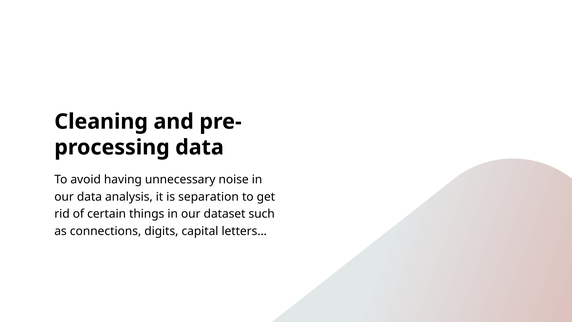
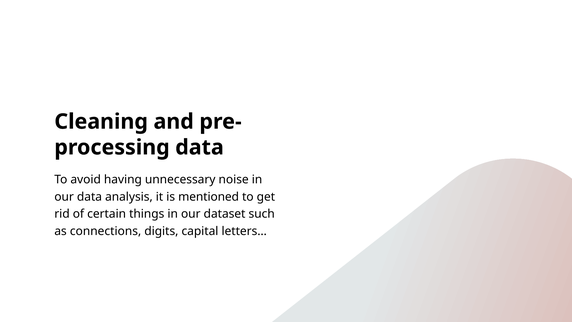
separation: separation -> mentioned
